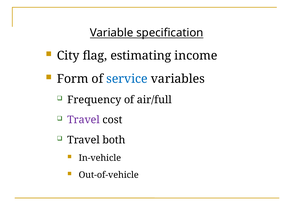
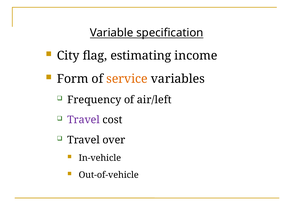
service colour: blue -> orange
air/full: air/full -> air/left
both: both -> over
